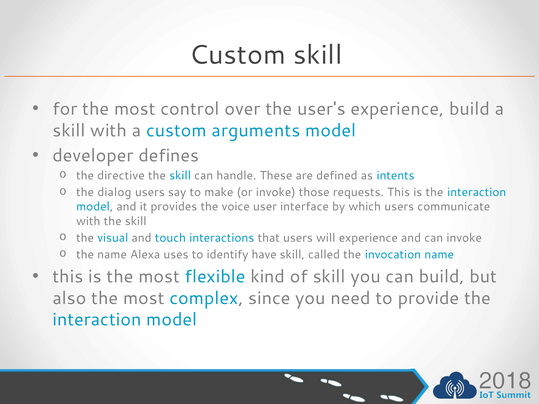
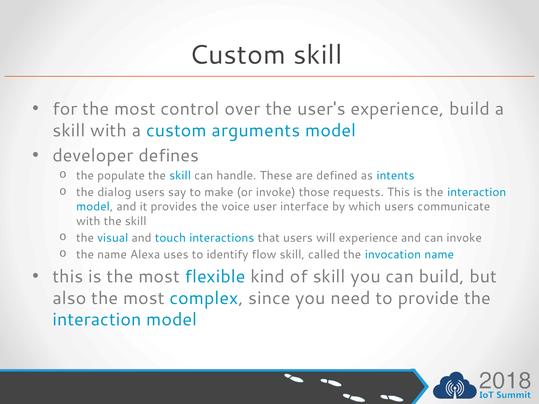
directive: directive -> populate
have: have -> flow
